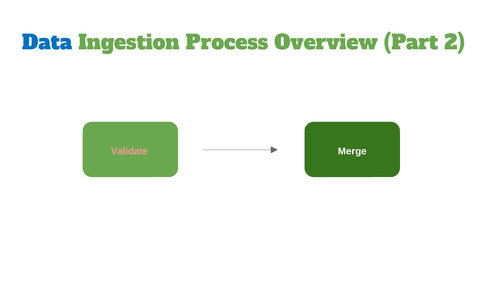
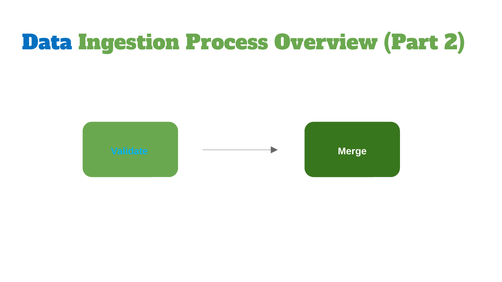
Validate colour: pink -> light blue
